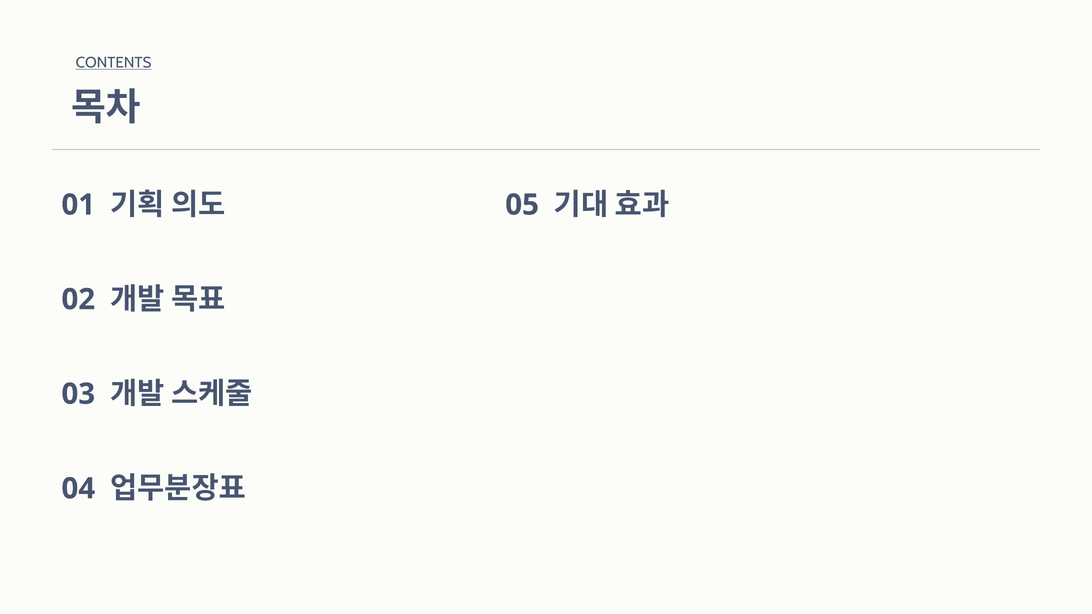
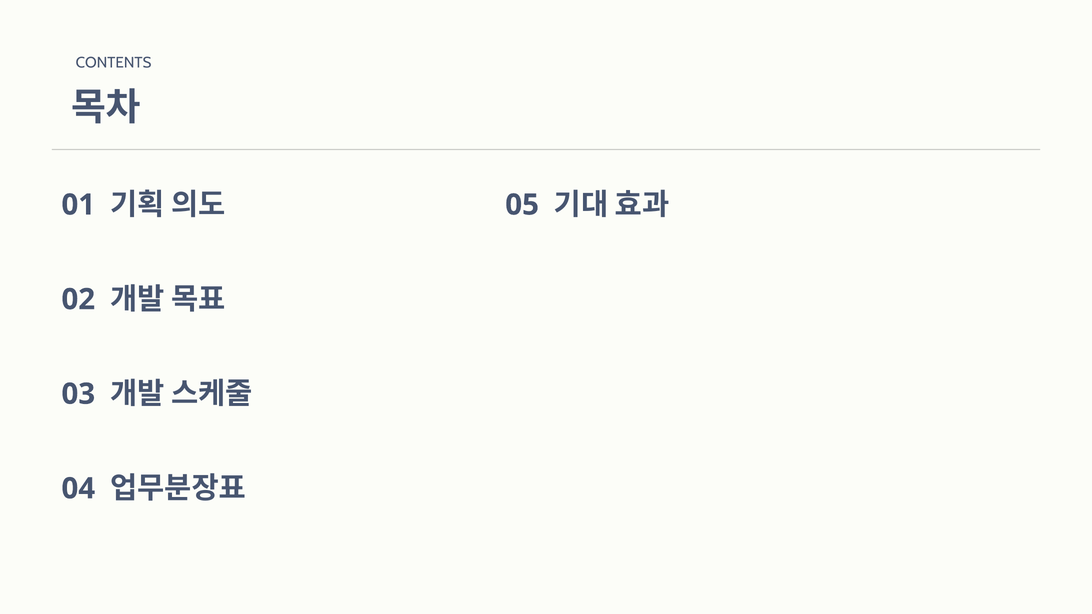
CONTENTS underline: present -> none
